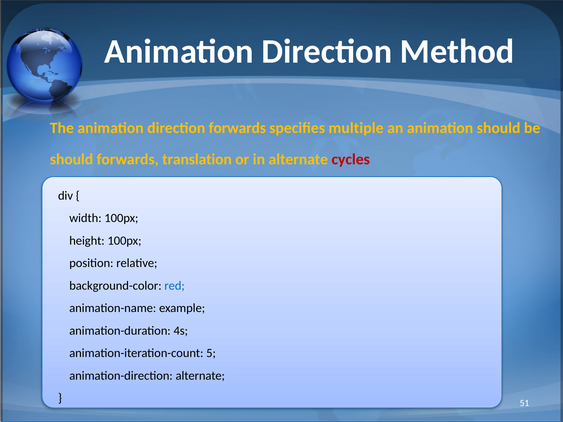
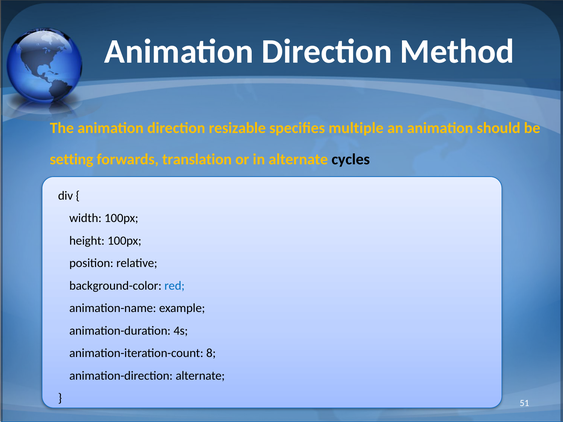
direction forwards: forwards -> resizable
should at (72, 159): should -> setting
cycles colour: red -> black
5: 5 -> 8
